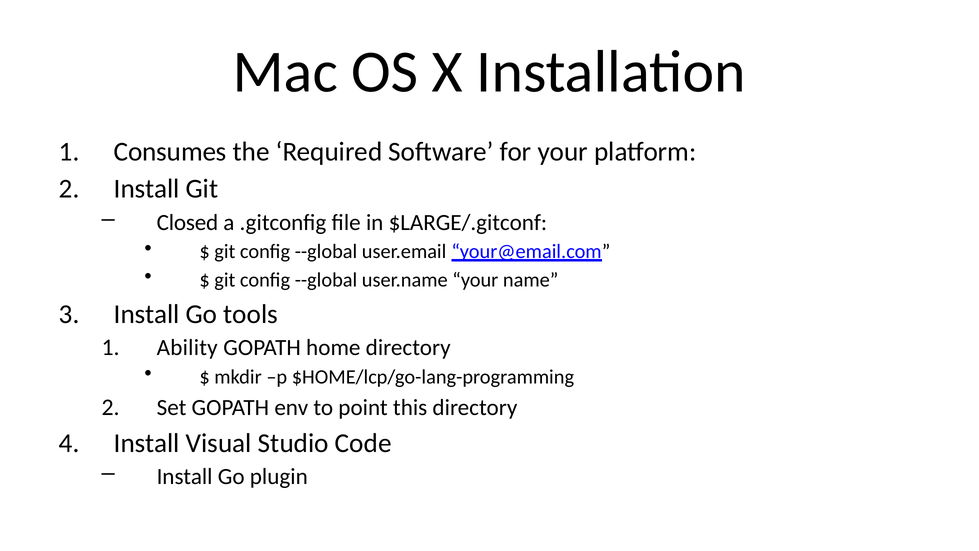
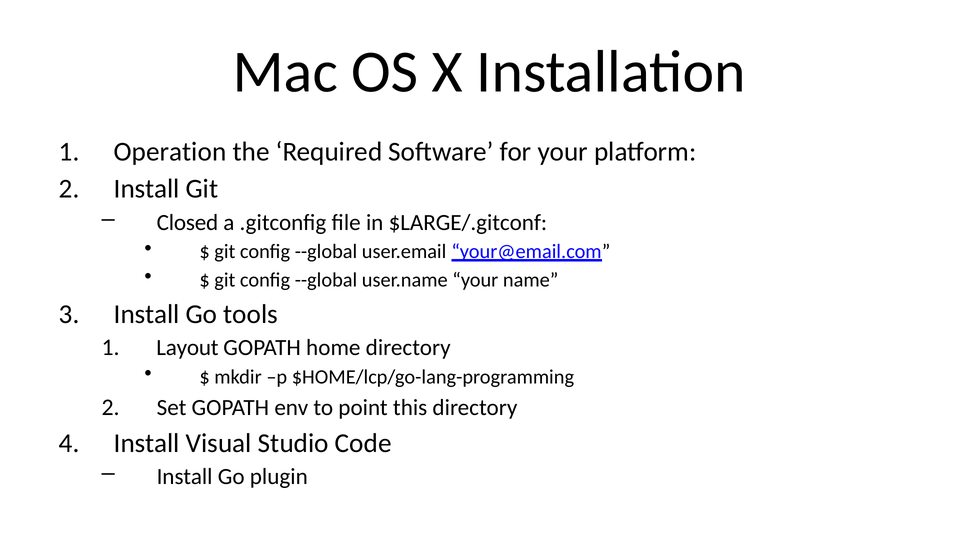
Consumes: Consumes -> Operation
Ability: Ability -> Layout
